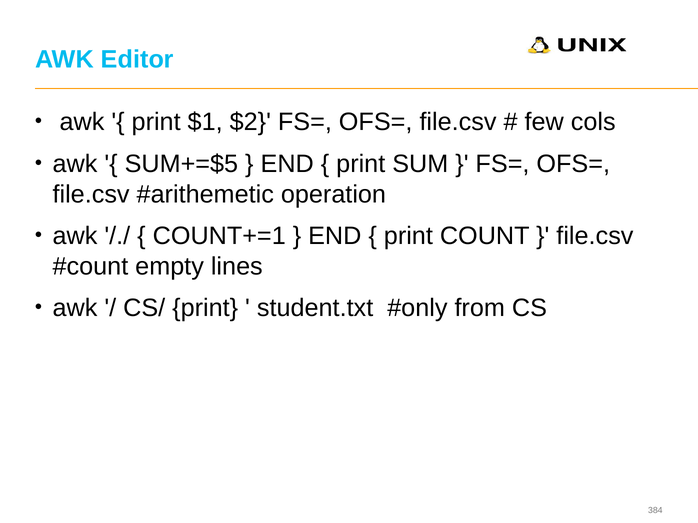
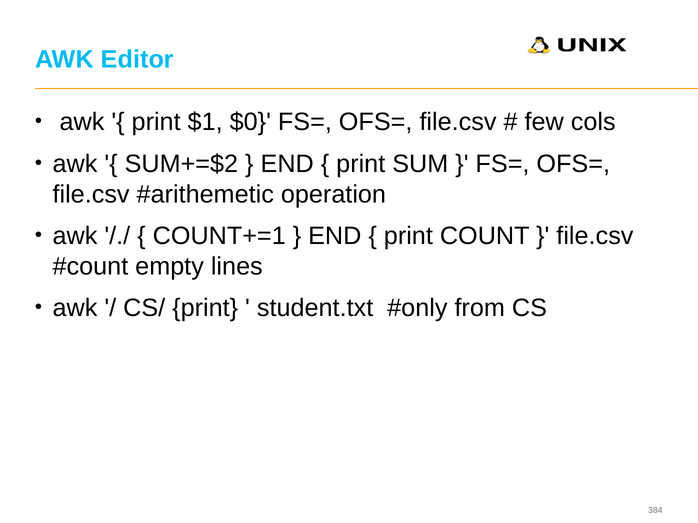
$2: $2 -> $0
SUM+=$5: SUM+=$5 -> SUM+=$2
